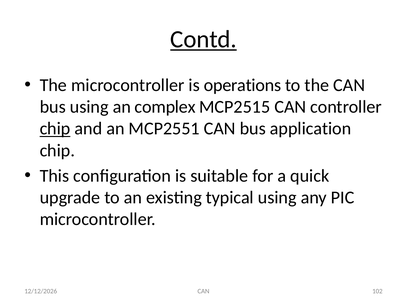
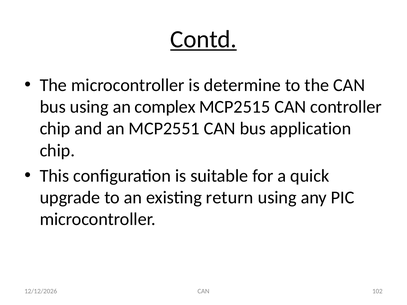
operations: operations -> determine
chip at (55, 129) underline: present -> none
typical: typical -> return
